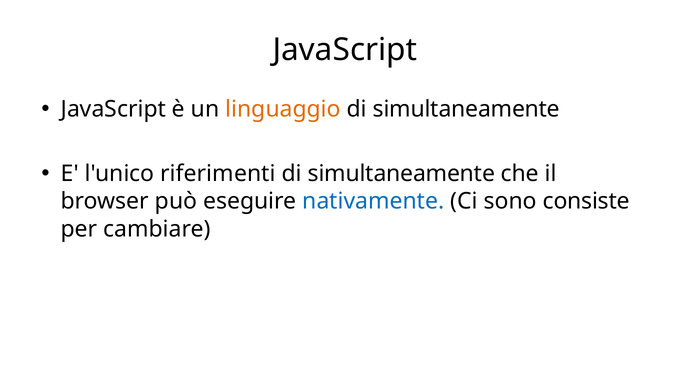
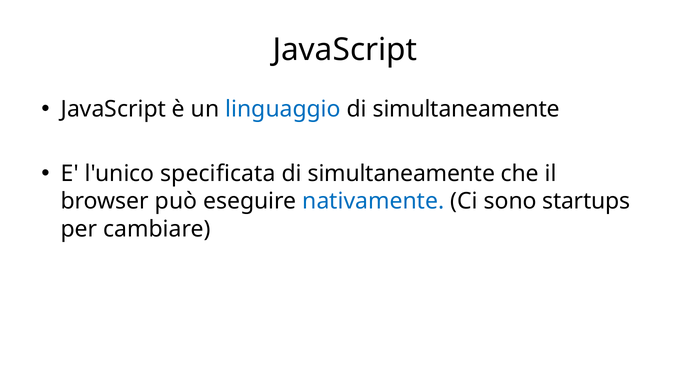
linguaggio colour: orange -> blue
riferimenti: riferimenti -> specificata
consiste: consiste -> startups
